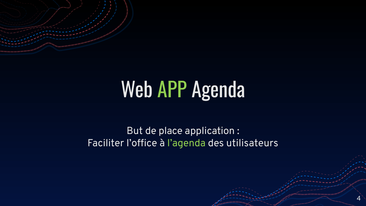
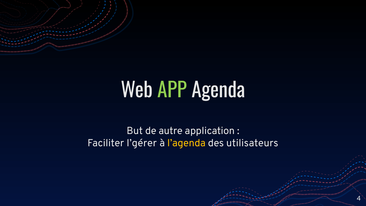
place: place -> autre
l’office: l’office -> l’gérer
l’agenda colour: light green -> yellow
